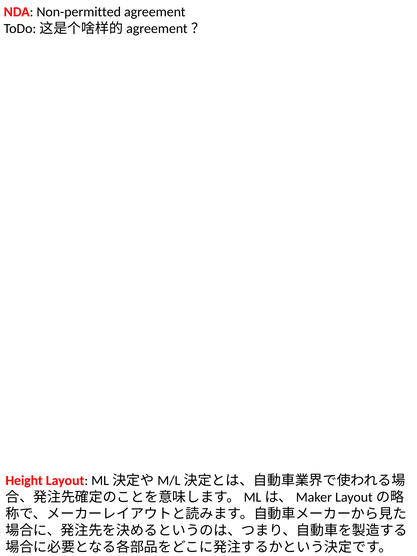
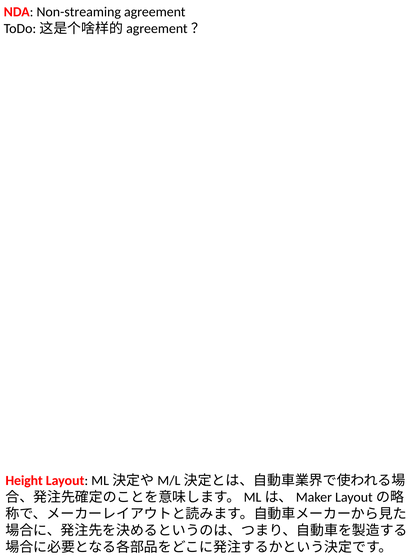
Non-permitted: Non-permitted -> Non-streaming
